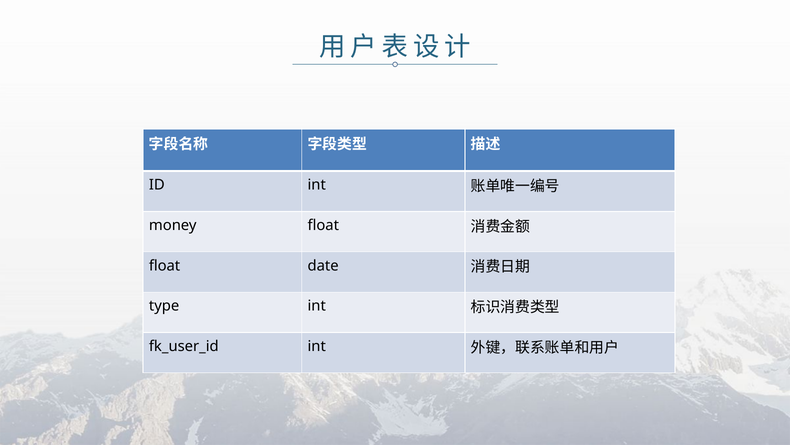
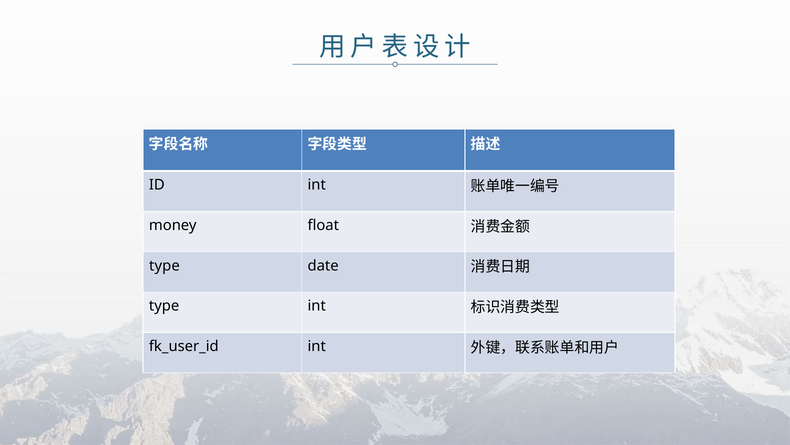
float at (165, 265): float -> type
